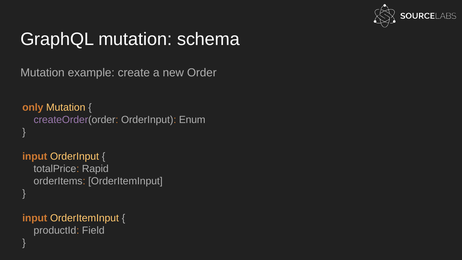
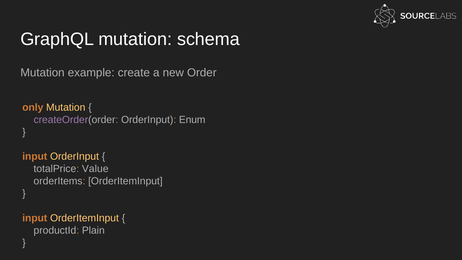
Rapid: Rapid -> Value
Field: Field -> Plain
